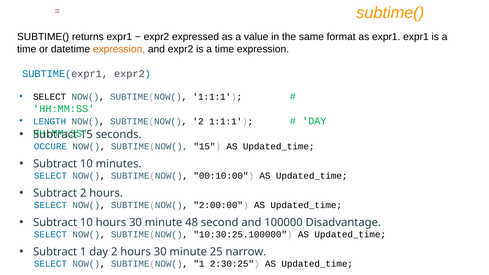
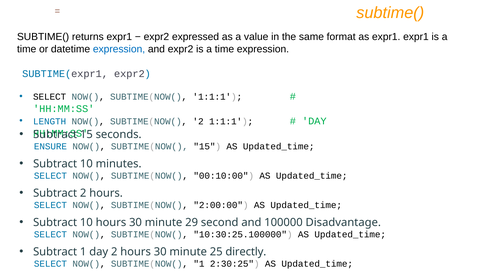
expression at (119, 49) colour: orange -> blue
OCCURE: OCCURE -> ENSURE
48: 48 -> 29
narrow: narrow -> directly
